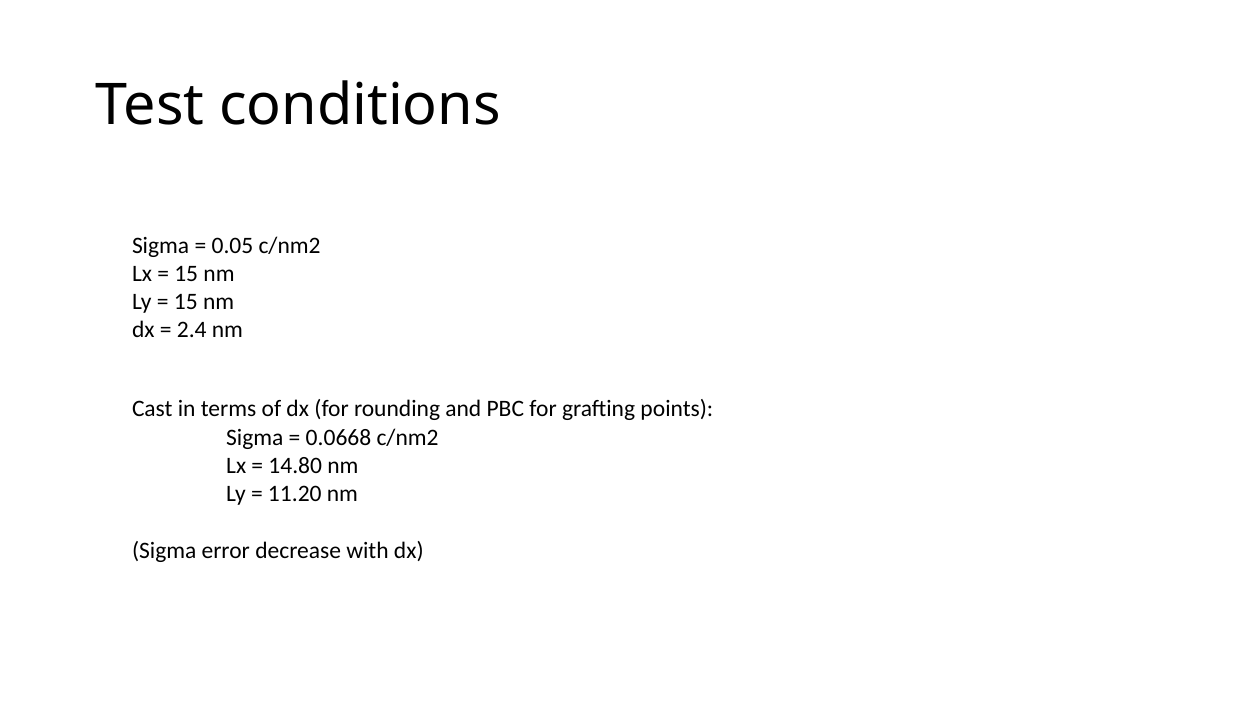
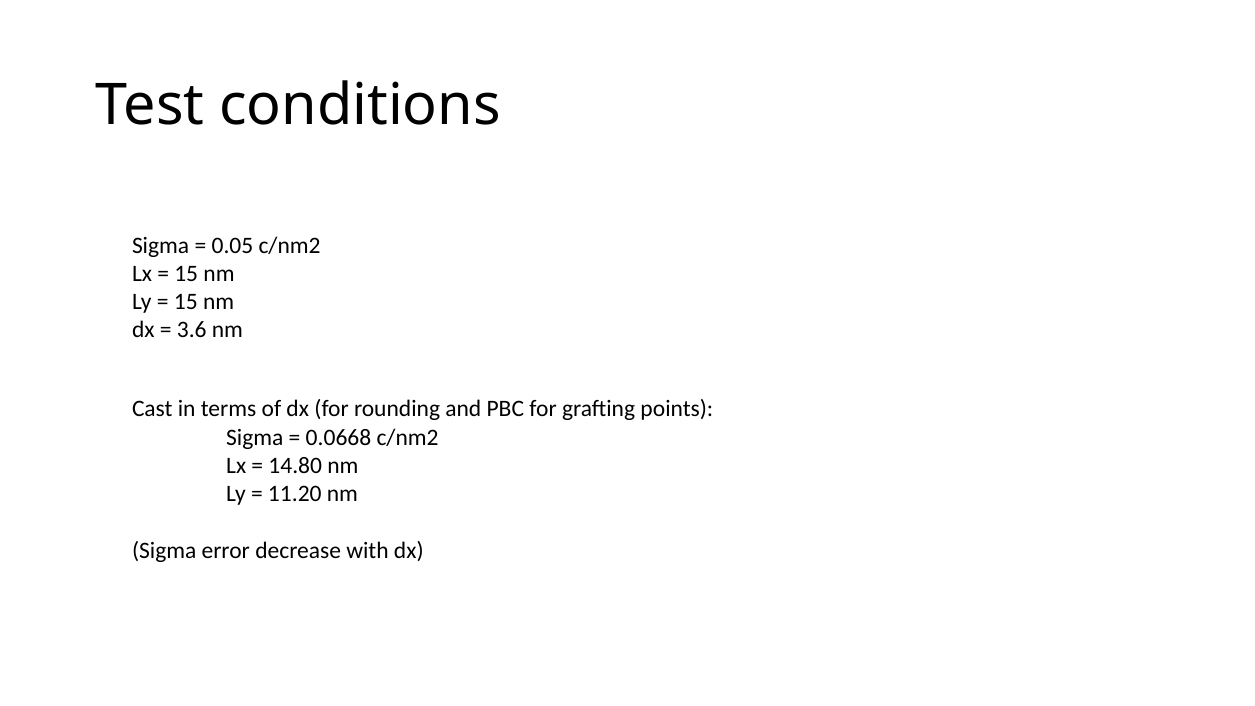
2.4: 2.4 -> 3.6
